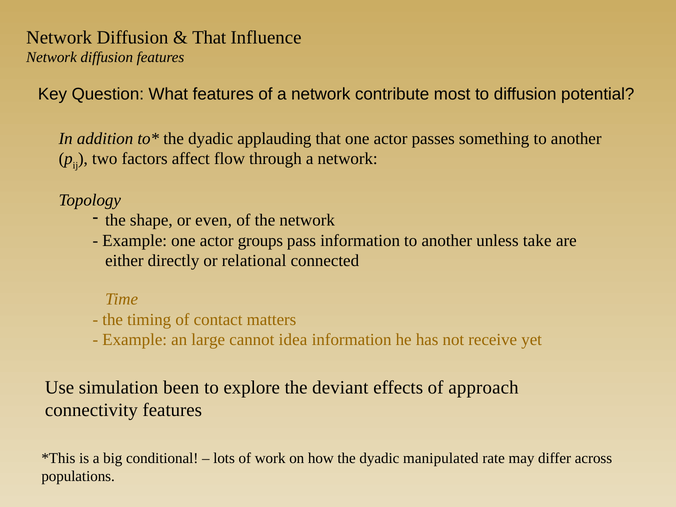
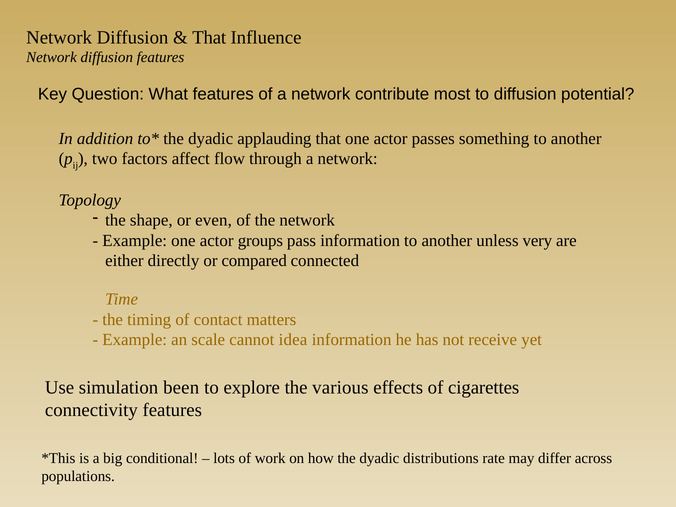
take: take -> very
relational: relational -> compared
large: large -> scale
deviant: deviant -> various
approach: approach -> cigarettes
manipulated: manipulated -> distributions
